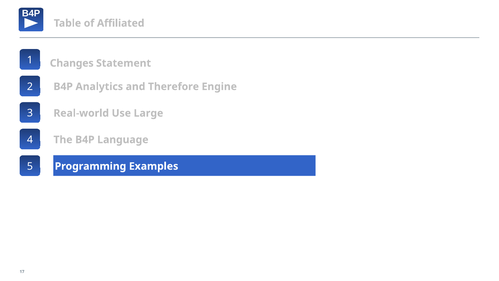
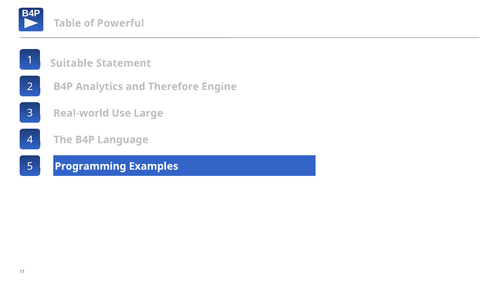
Affiliated: Affiliated -> Powerful
Changes: Changes -> Suitable
